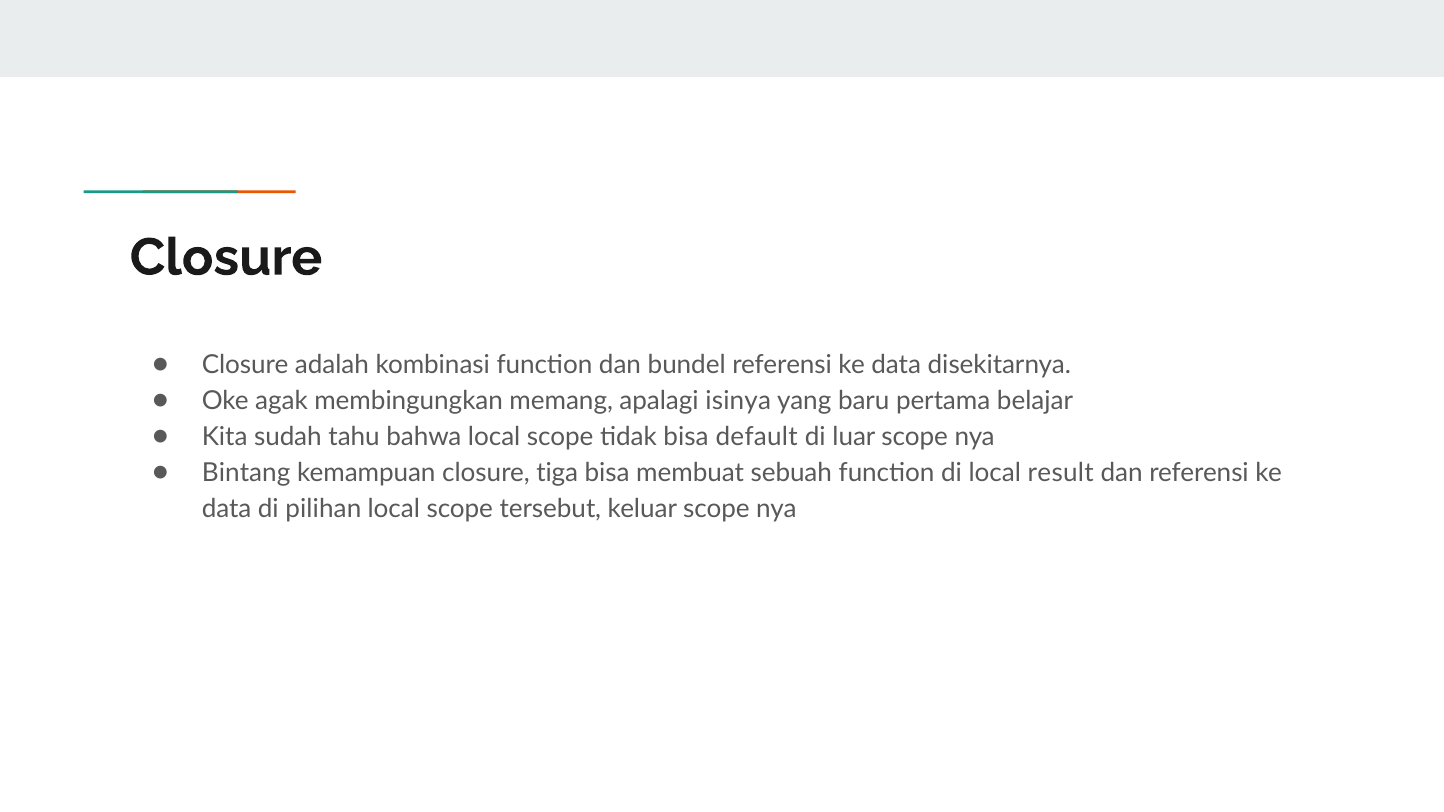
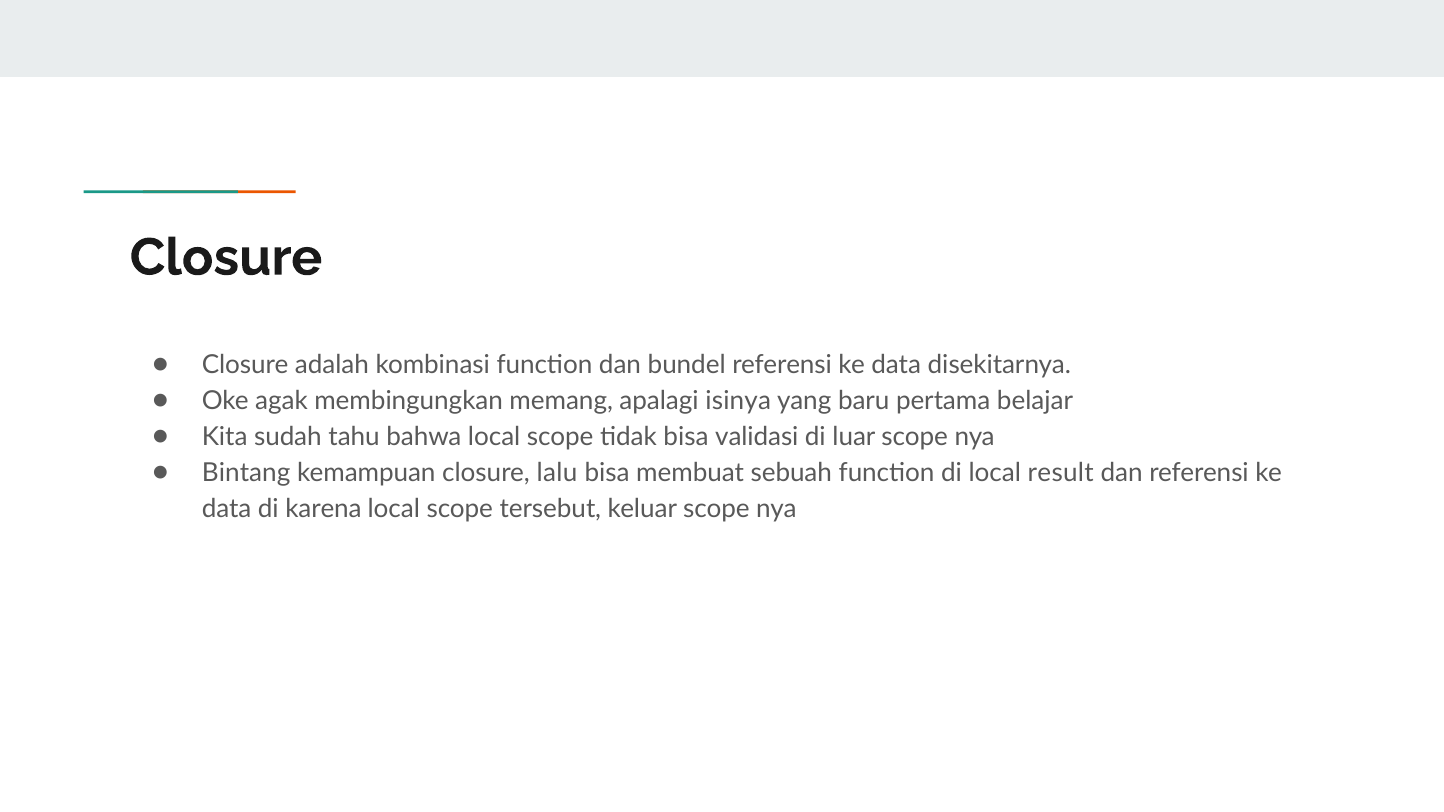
default: default -> validasi
tiga: tiga -> lalu
pilihan: pilihan -> karena
